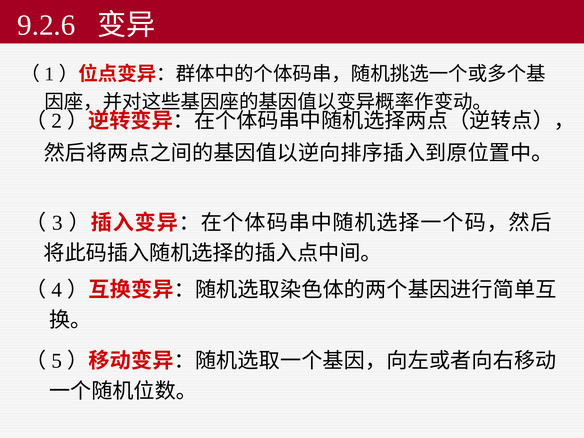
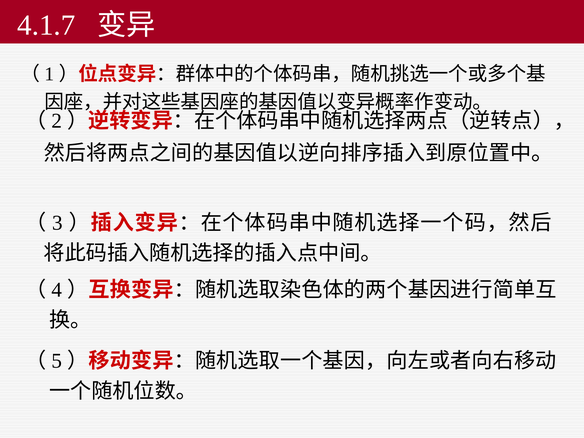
9.2.6: 9.2.6 -> 4.1.7
